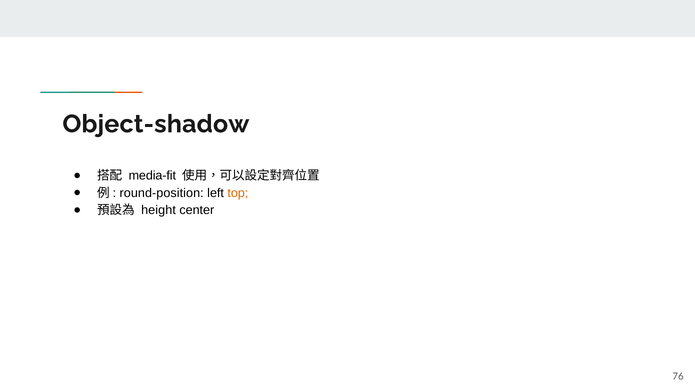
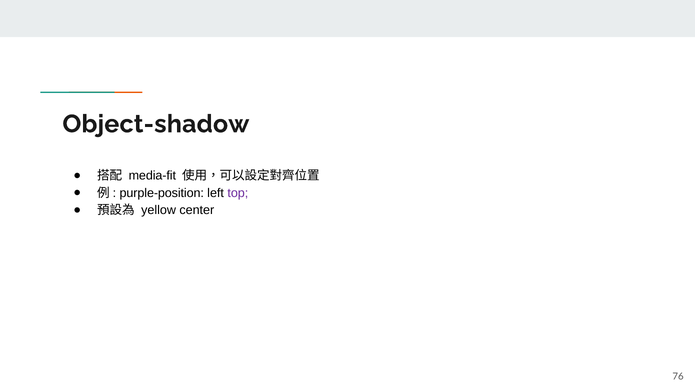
round-position: round-position -> purple-position
top colour: orange -> purple
height: height -> yellow
